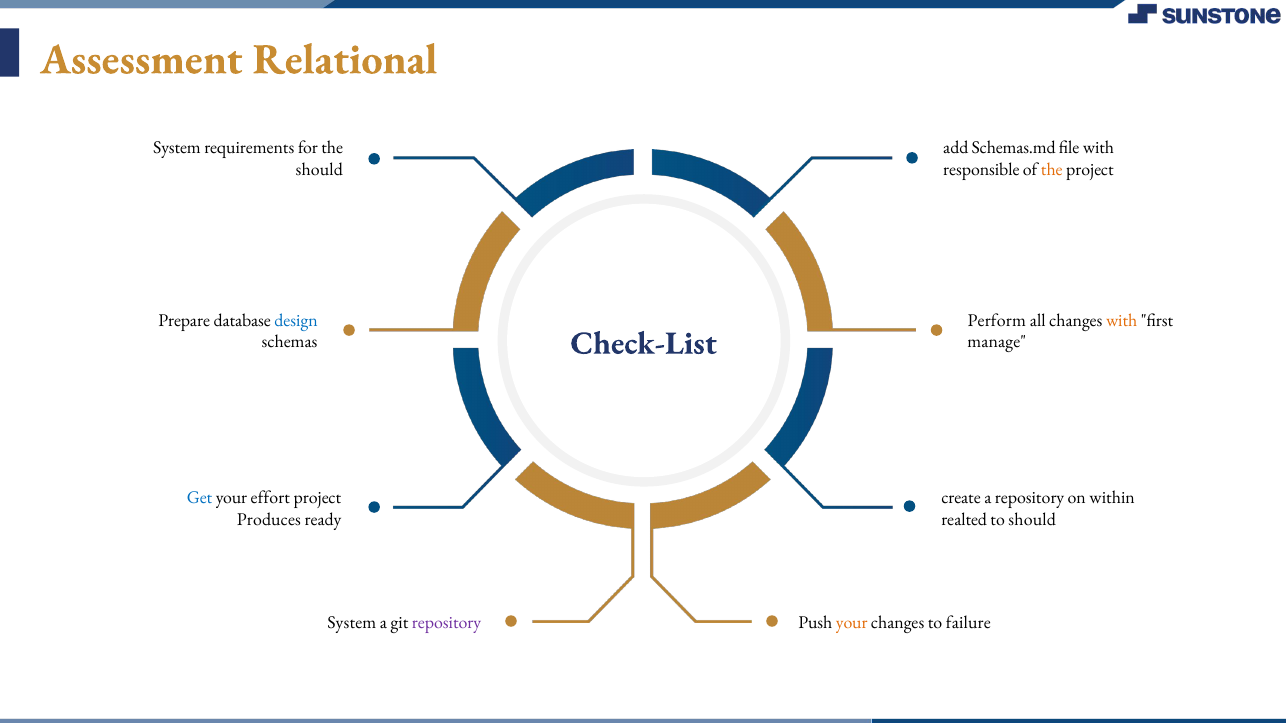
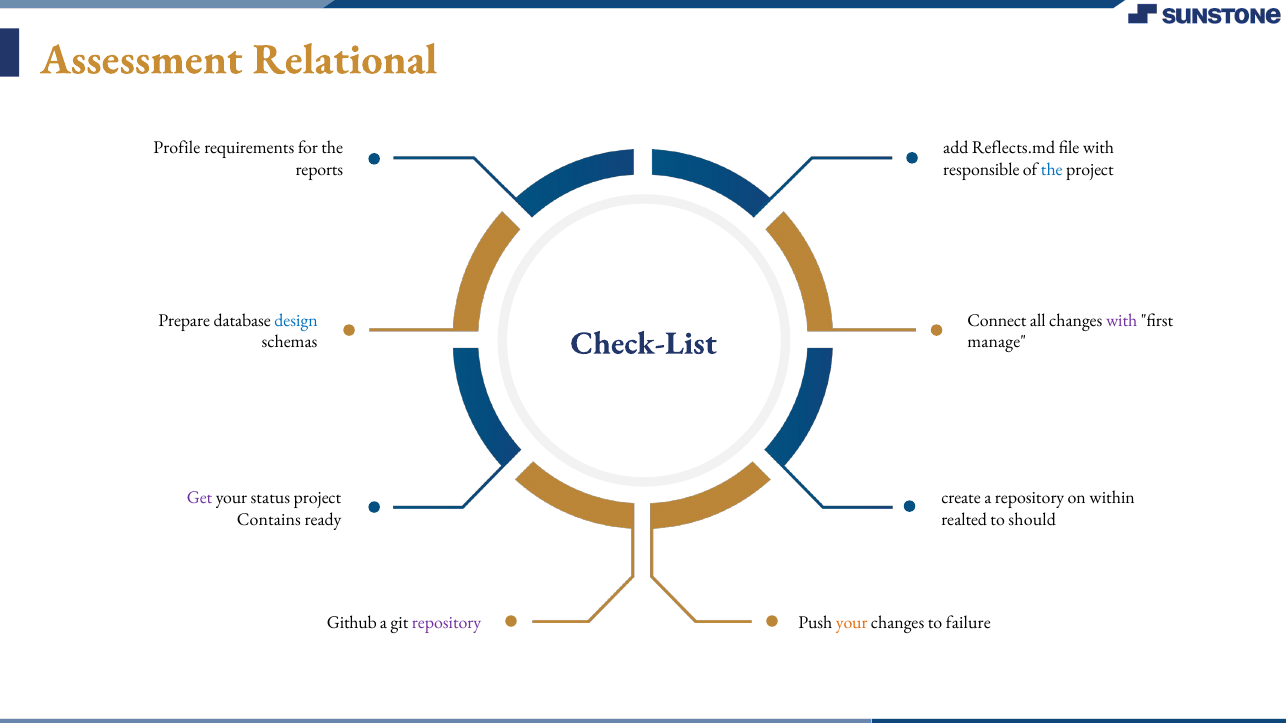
System at (177, 148): System -> Profile
Schemas.md: Schemas.md -> Reflects.md
should at (319, 170): should -> reports
the at (1052, 170) colour: orange -> blue
Perform: Perform -> Connect
with at (1122, 321) colour: orange -> purple
Get colour: blue -> purple
effort: effort -> status
Produces: Produces -> Contains
System at (352, 623): System -> Github
